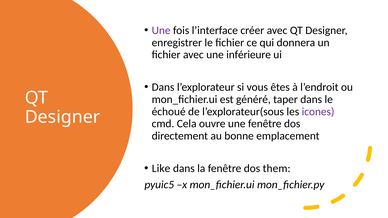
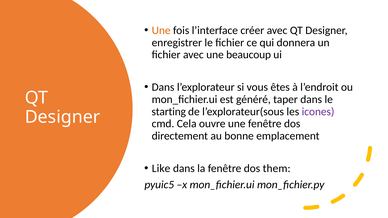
Une at (161, 30) colour: purple -> orange
inférieure: inférieure -> beaucoup
échoué: échoué -> starting
